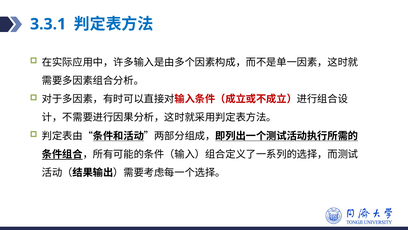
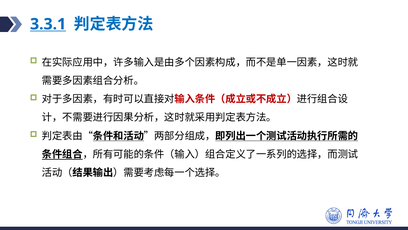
3.3.1 underline: none -> present
